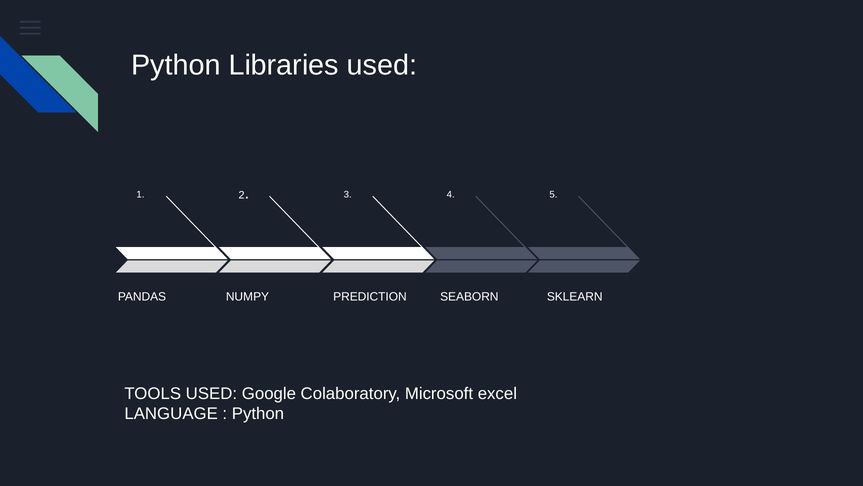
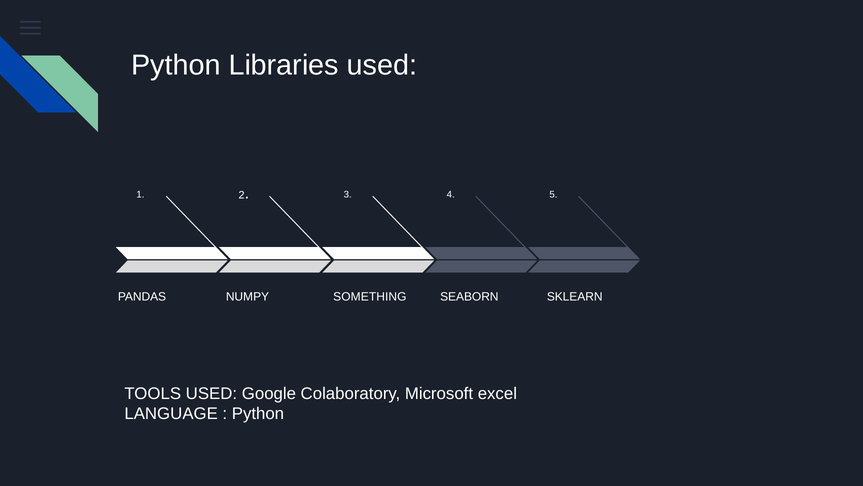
PREDICTION: PREDICTION -> SOMETHING
